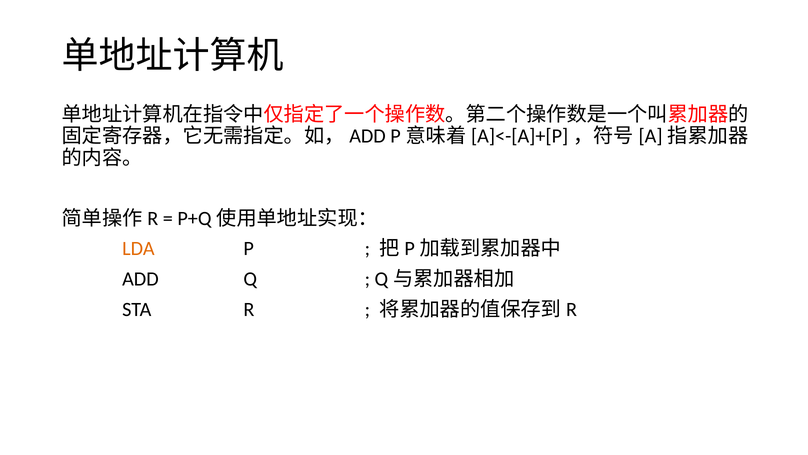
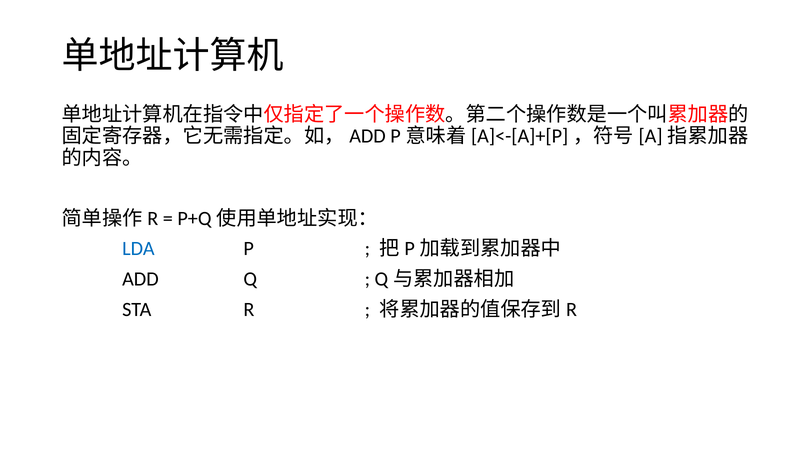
LDA colour: orange -> blue
